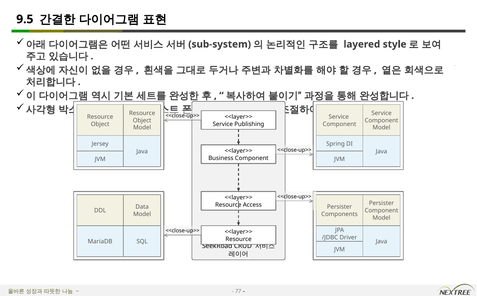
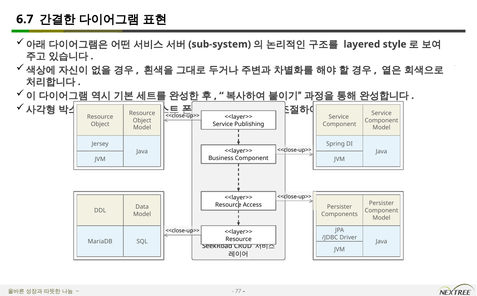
9.5: 9.5 -> 6.7
